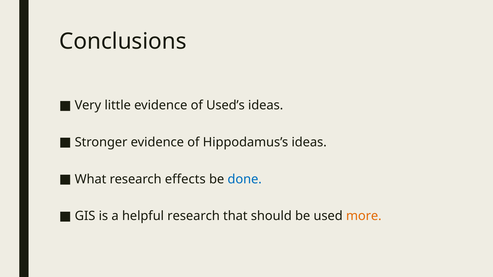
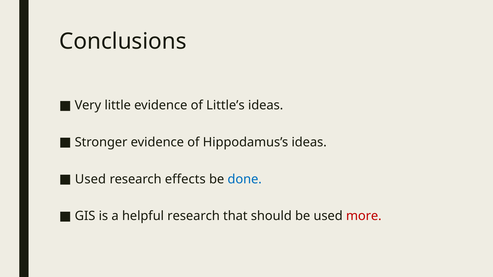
Used’s: Used’s -> Little’s
What at (91, 179): What -> Used
more colour: orange -> red
